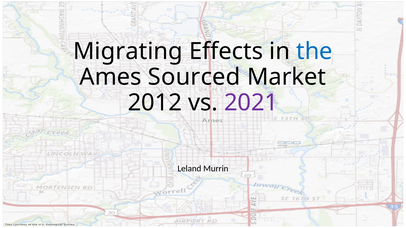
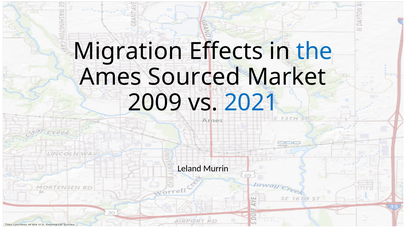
Migrating: Migrating -> Migration
2012: 2012 -> 2009
2021 colour: purple -> blue
